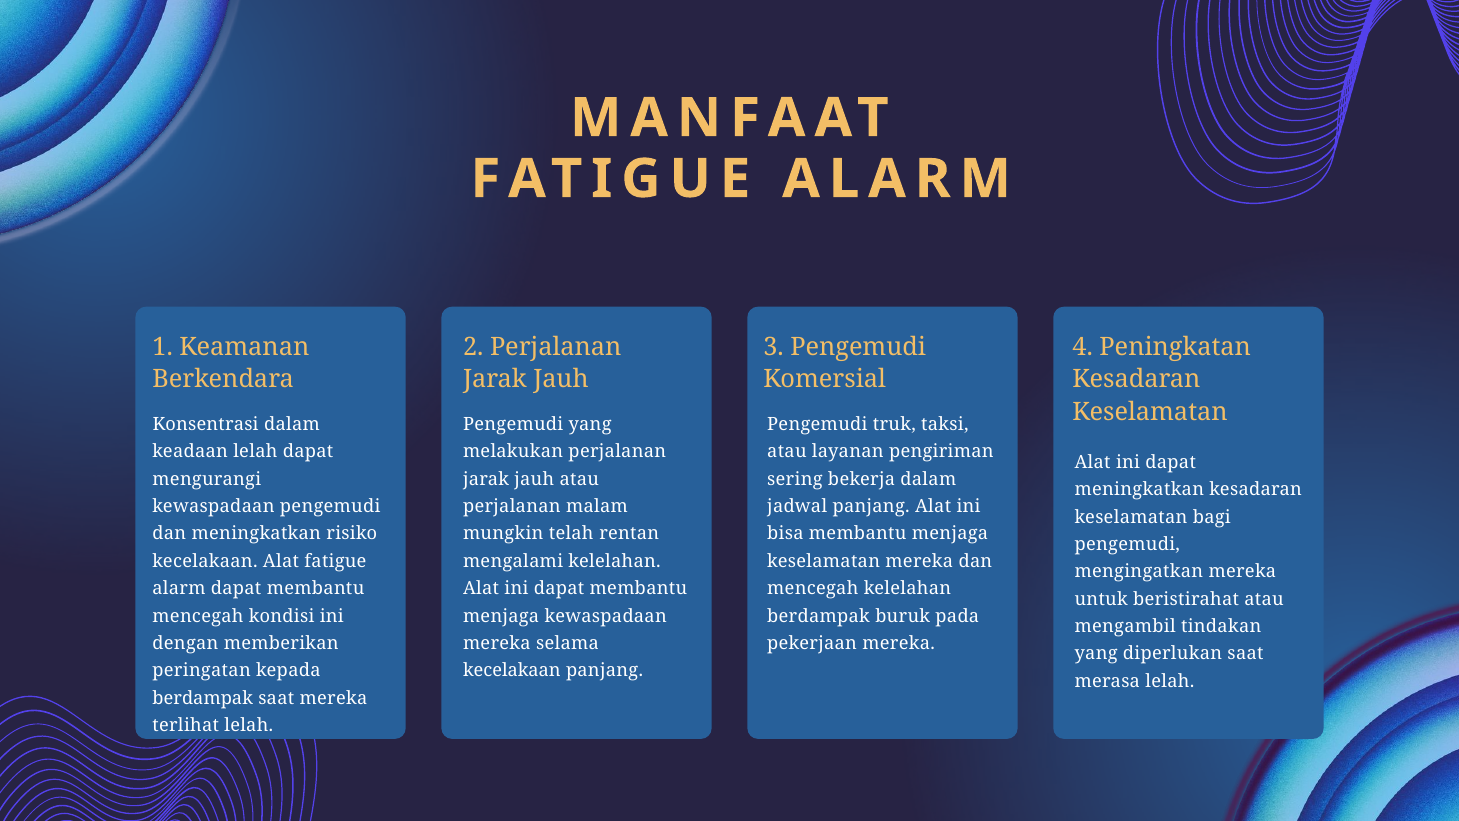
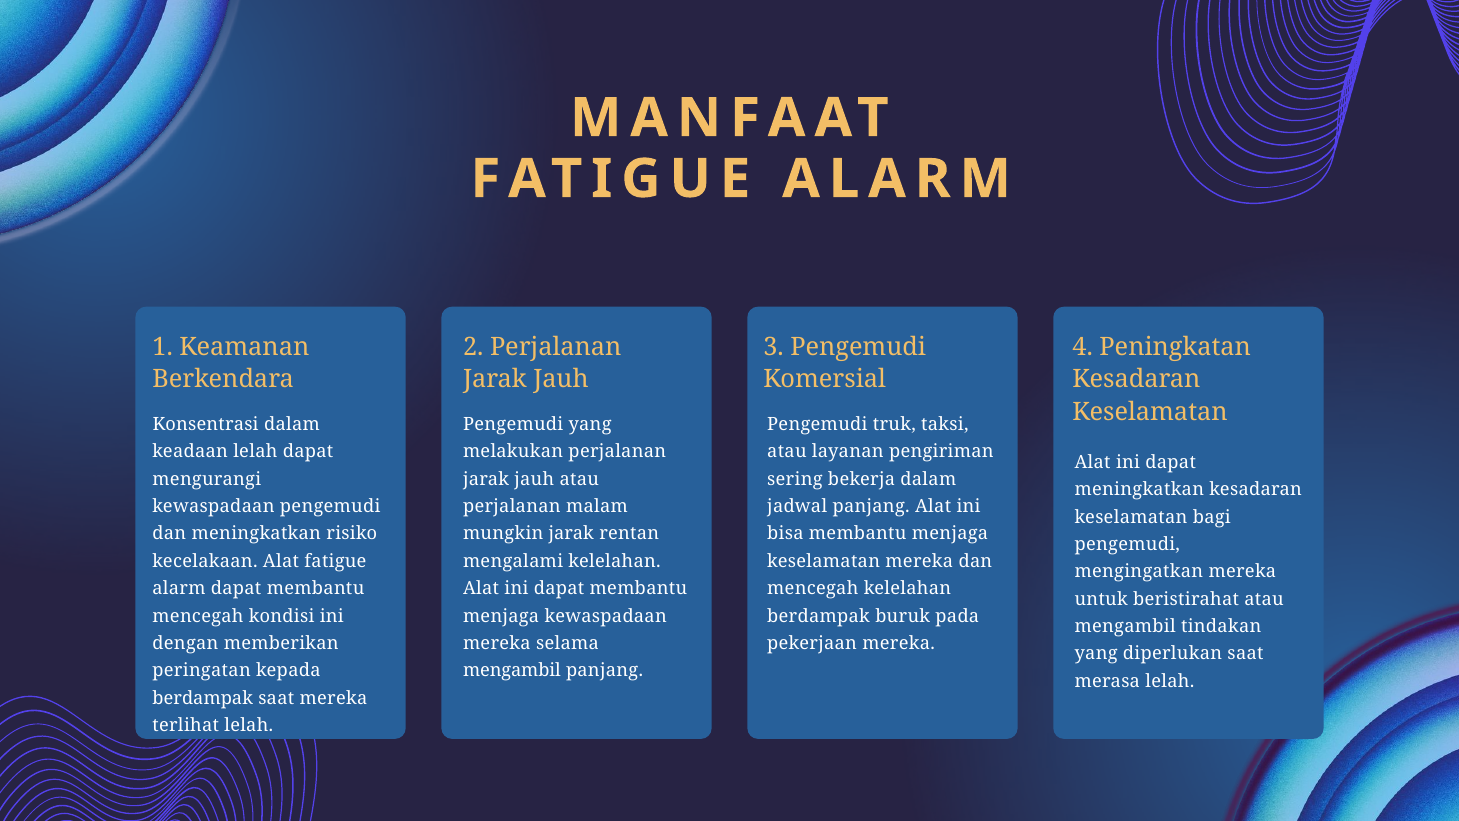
mungkin telah: telah -> jarak
kecelakaan at (512, 671): kecelakaan -> mengambil
